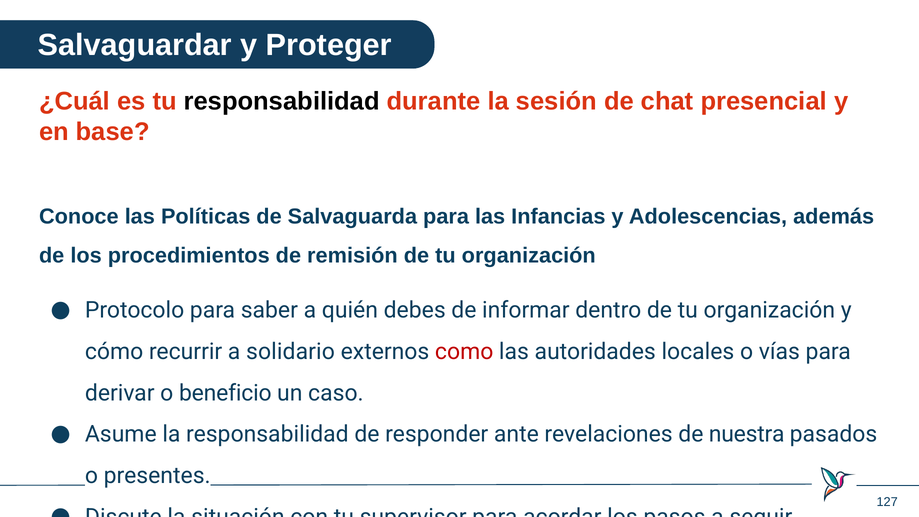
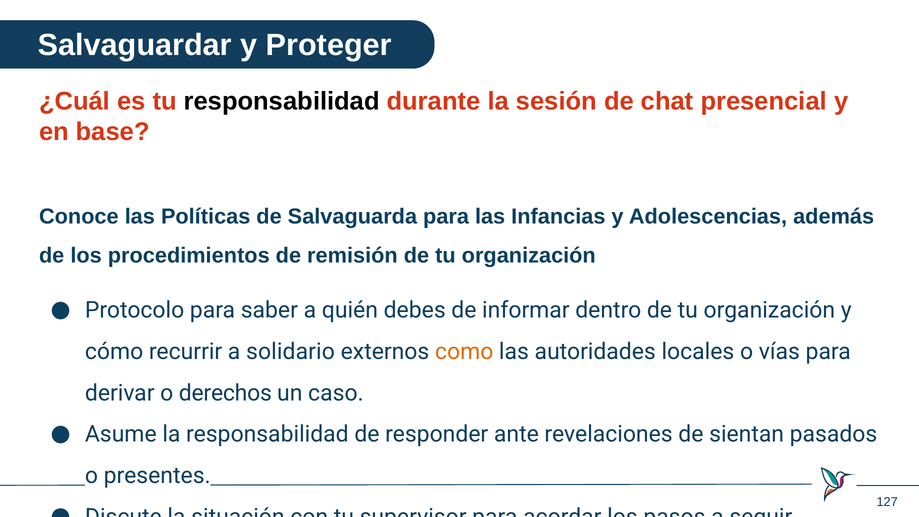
como colour: red -> orange
beneficio: beneficio -> derechos
nuestra: nuestra -> sientan
